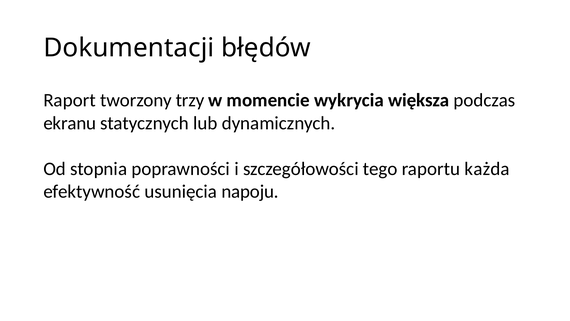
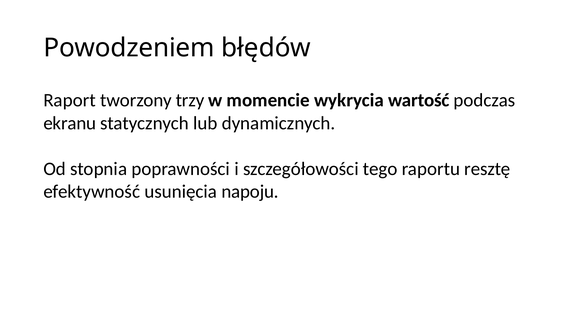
Dokumentacji: Dokumentacji -> Powodzeniem
większa: większa -> wartość
każda: każda -> resztę
